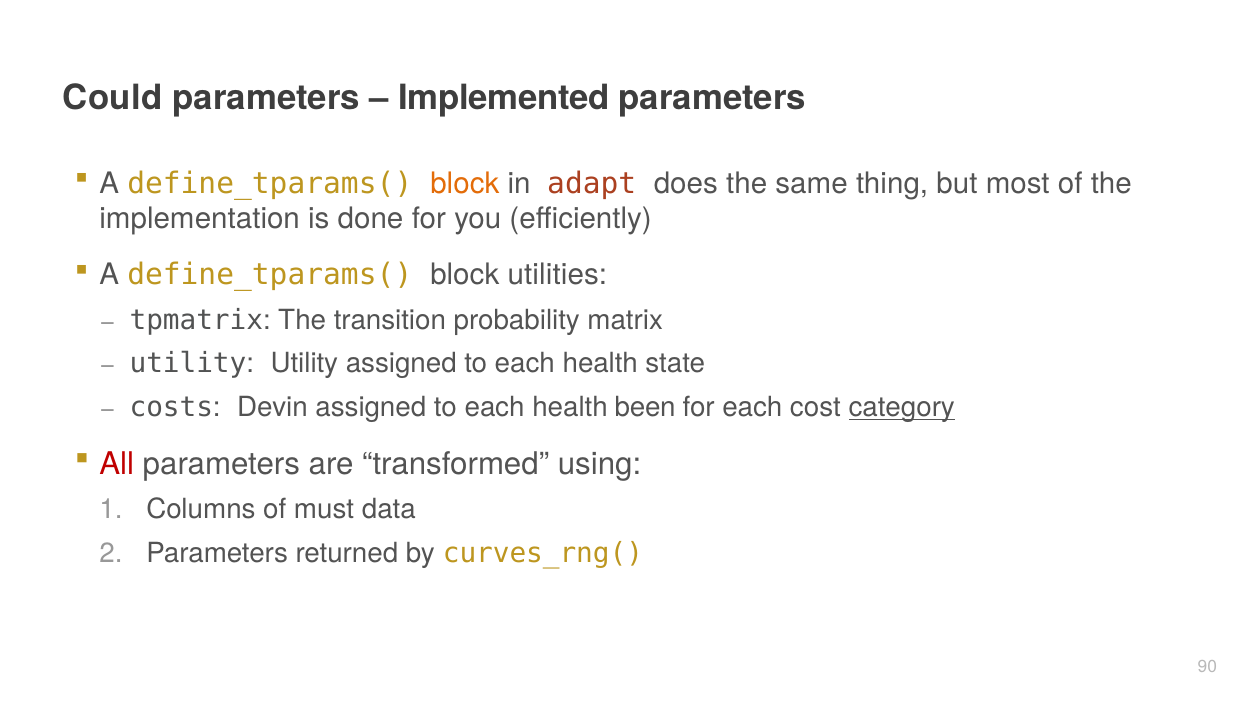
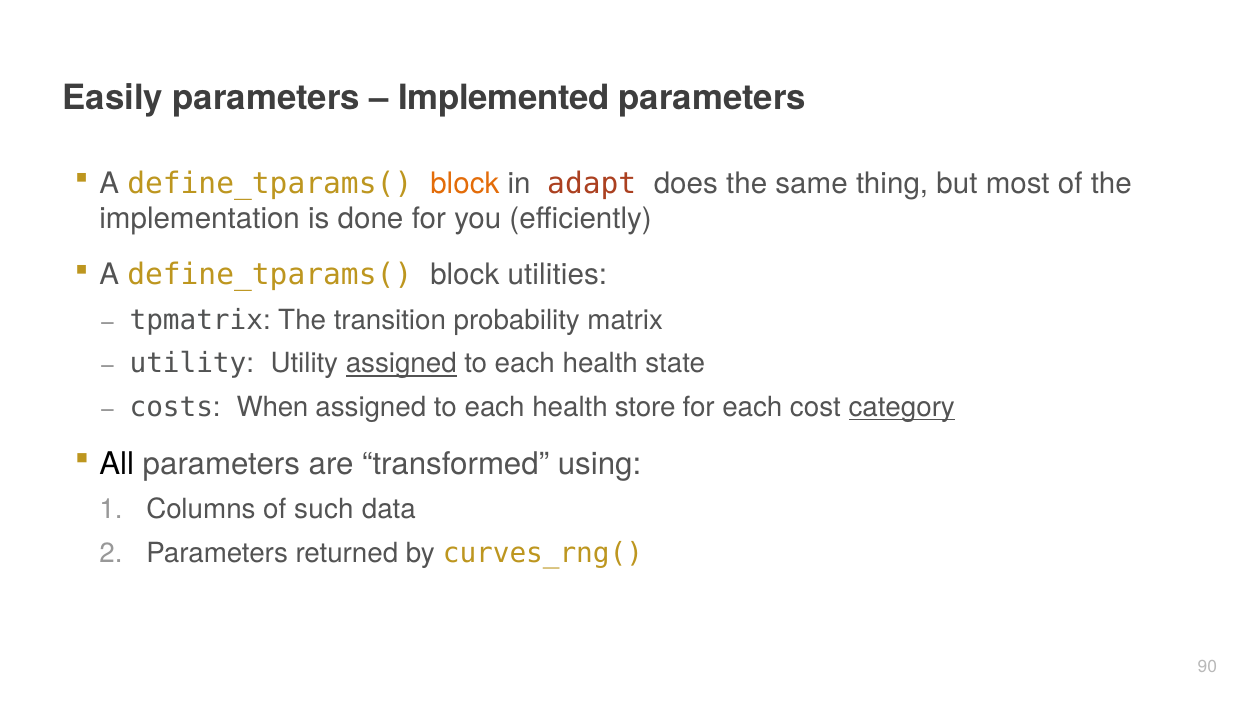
Could: Could -> Easily
assigned at (401, 364) underline: none -> present
Devin: Devin -> When
been: been -> store
All colour: red -> black
must: must -> such
